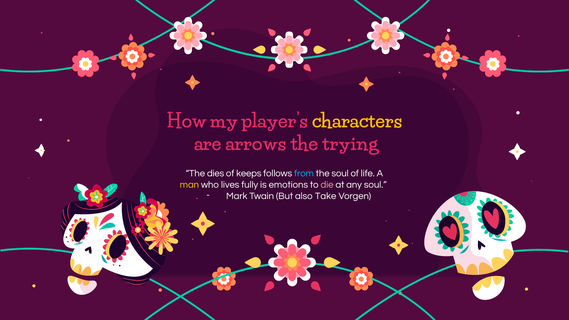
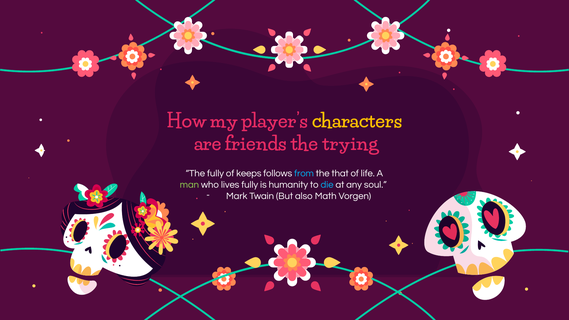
arrows: arrows -> friends
The dies: dies -> fully
the soul: soul -> that
man colour: yellow -> light green
emotions: emotions -> humanity
die colour: pink -> light blue
Take: Take -> Math
